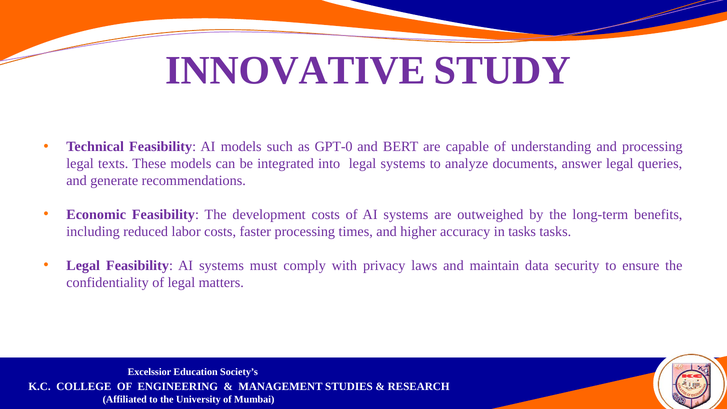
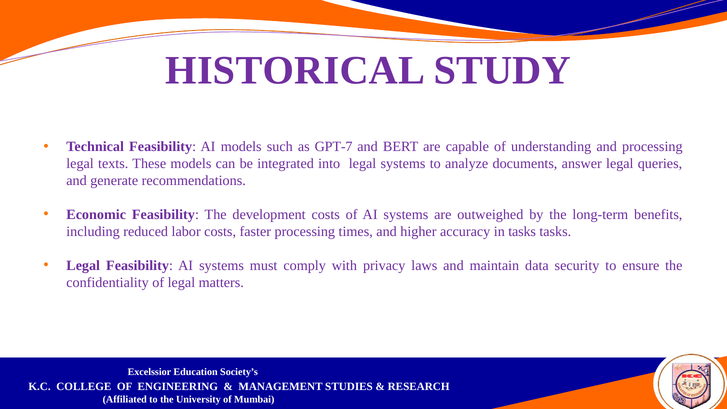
INNOVATIVE: INNOVATIVE -> HISTORICAL
GPT-0: GPT-0 -> GPT-7
